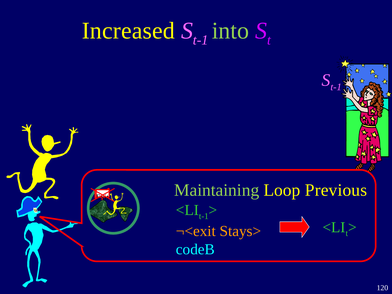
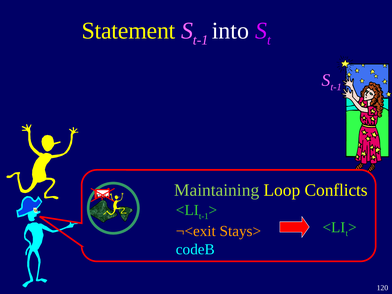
Increased: Increased -> Statement
into colour: light green -> white
Previous: Previous -> Conflicts
